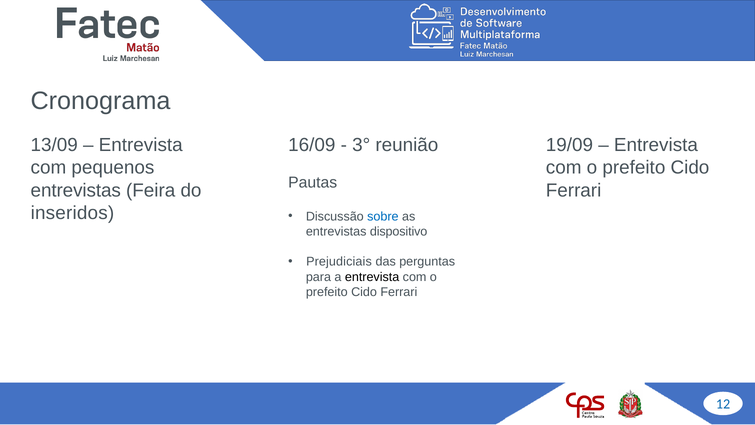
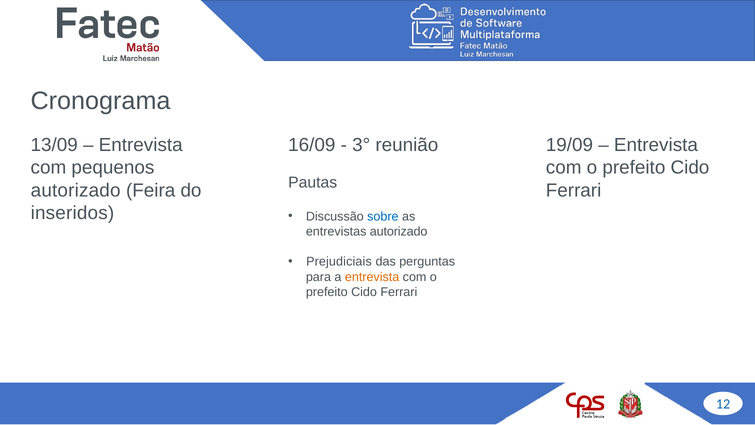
entrevistas at (76, 190): entrevistas -> autorizado
entrevistas dispositivo: dispositivo -> autorizado
entrevista at (372, 277) colour: black -> orange
